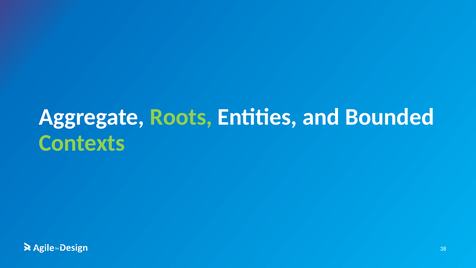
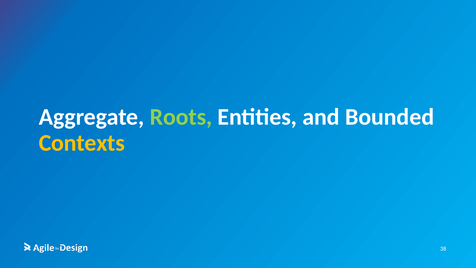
Contexts colour: light green -> yellow
